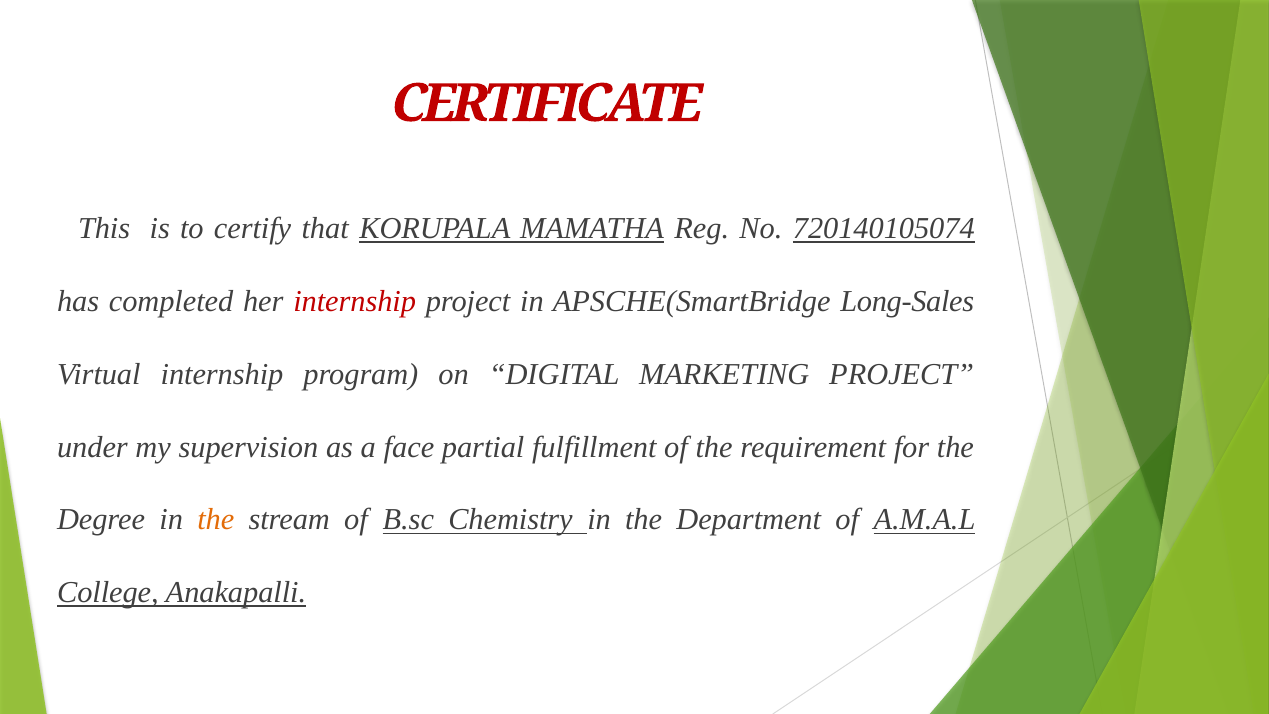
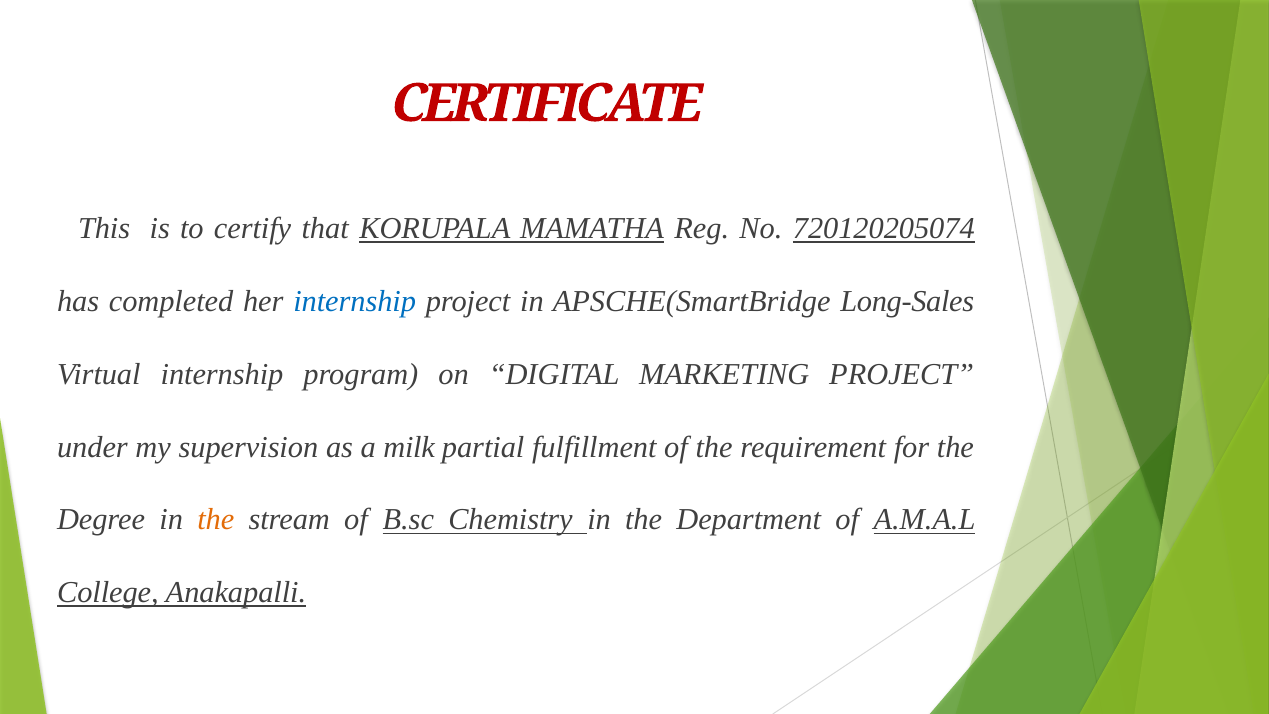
720140105074: 720140105074 -> 720120205074
internship at (355, 301) colour: red -> blue
face: face -> milk
